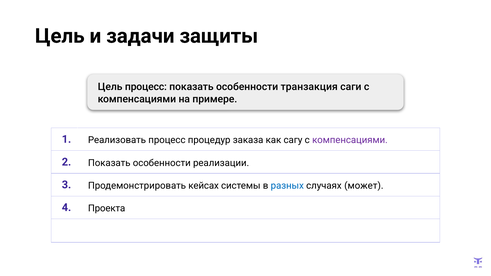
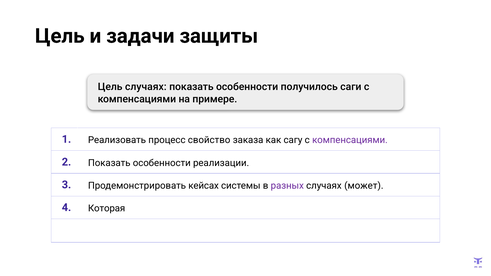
Цель процесс: процесс -> случаях
транзакция: транзакция -> получилось
процедур: процедур -> свойство
разных colour: blue -> purple
Проекта: Проекта -> Которая
